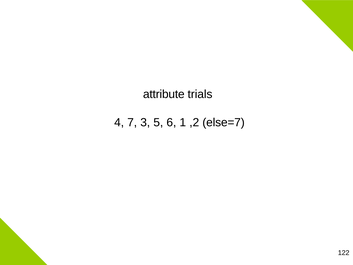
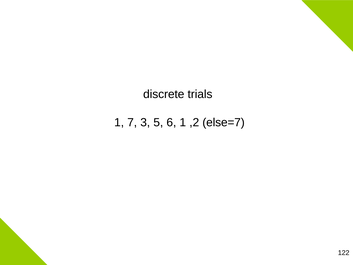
attribute: attribute -> discrete
4 at (119, 122): 4 -> 1
